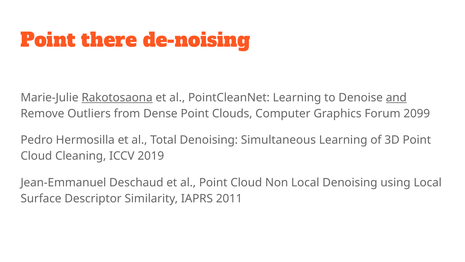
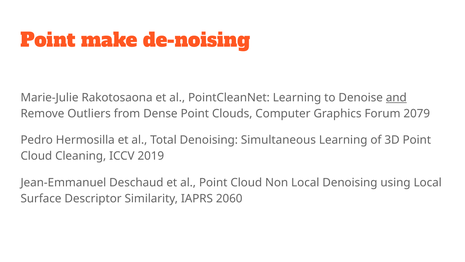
there: there -> make
Rakotosaona underline: present -> none
2099: 2099 -> 2079
2011: 2011 -> 2060
